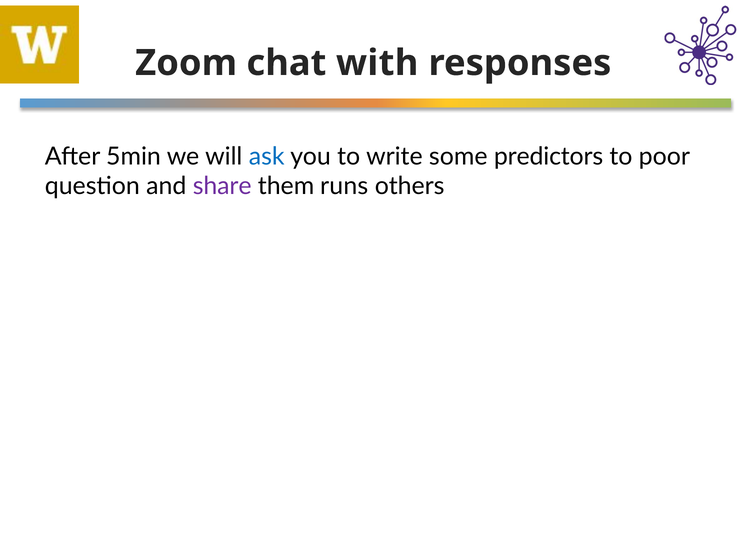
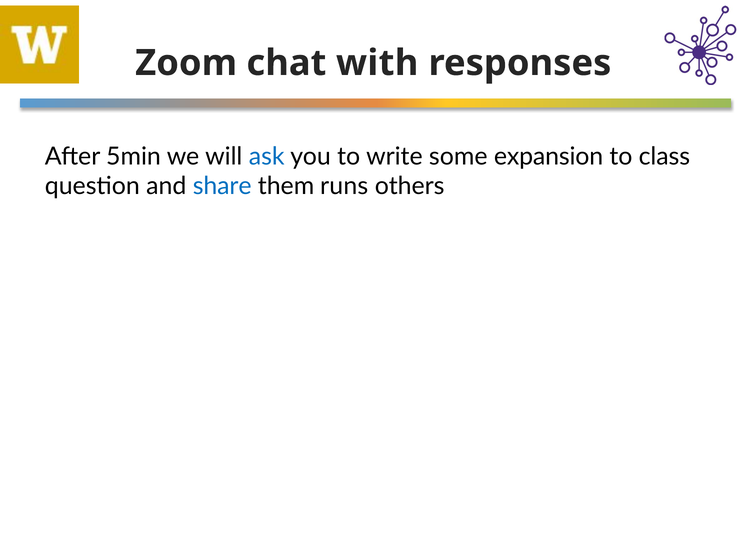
predictors: predictors -> expansion
poor: poor -> class
share colour: purple -> blue
